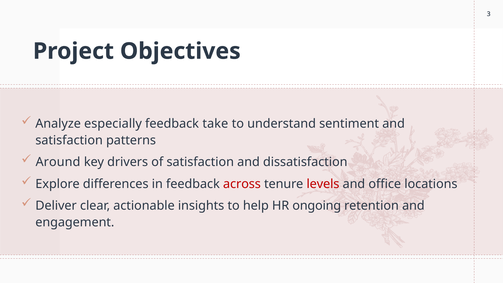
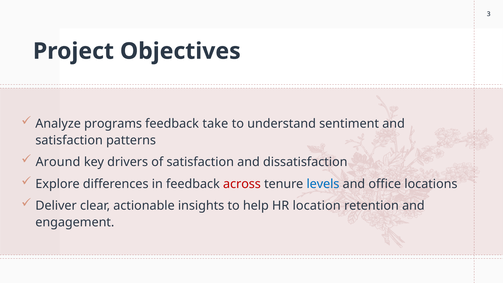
especially: especially -> programs
levels colour: red -> blue
ongoing: ongoing -> location
